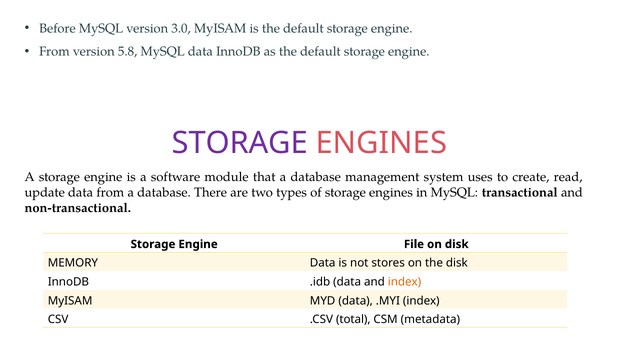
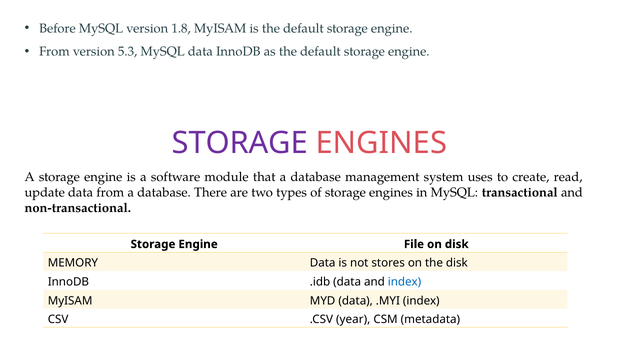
3.0: 3.0 -> 1.8
5.8: 5.8 -> 5.3
index at (404, 282) colour: orange -> blue
total: total -> year
